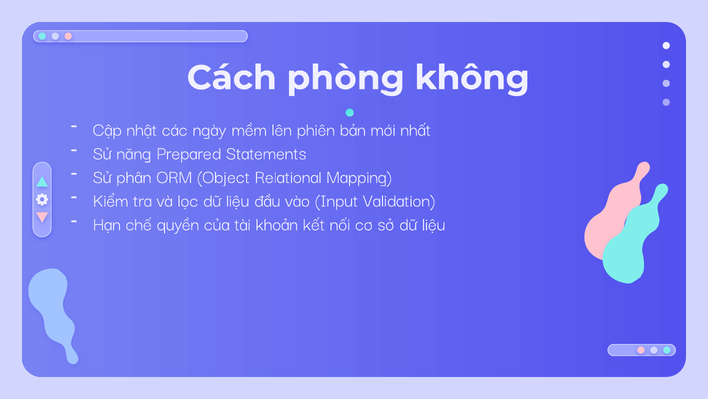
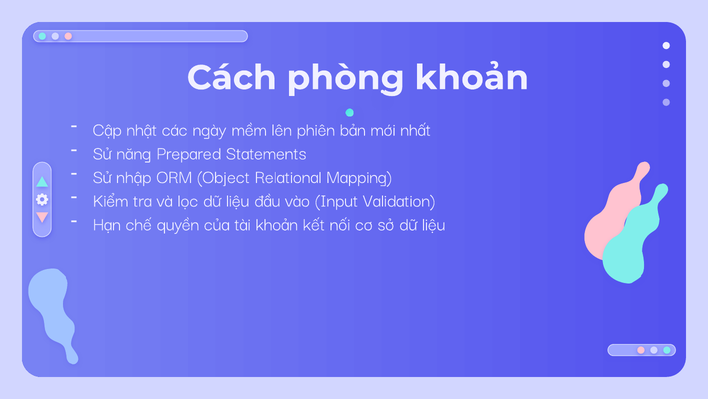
không at (472, 78): không -> khoản
phân: phân -> nhập
